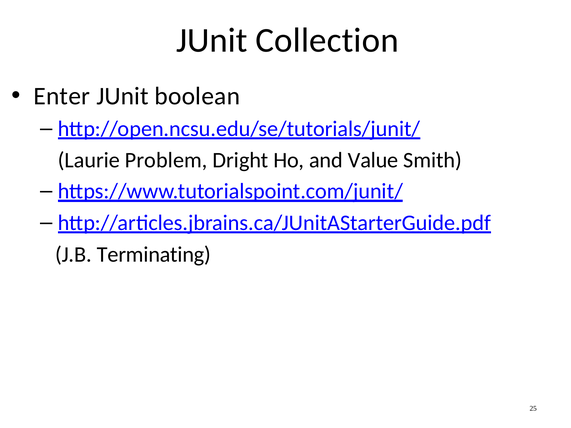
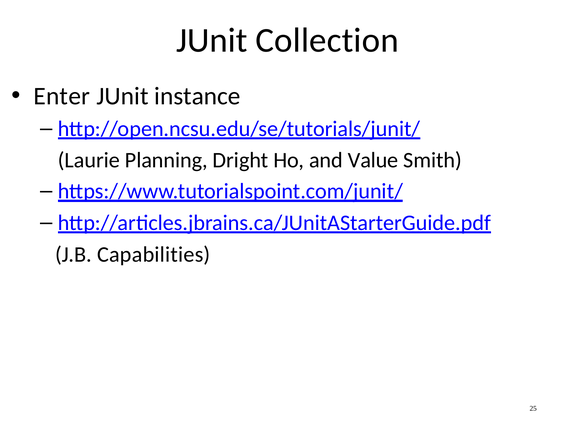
boolean: boolean -> instance
Problem: Problem -> Planning
Terminating: Terminating -> Capabilities
